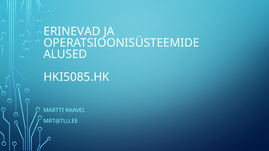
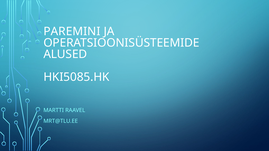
ERINEVAD: ERINEVAD -> PAREMINI
